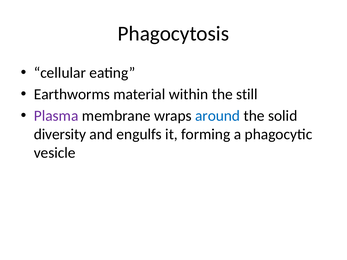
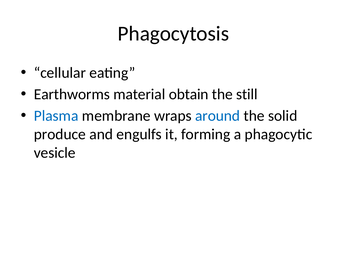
within: within -> obtain
Plasma colour: purple -> blue
diversity: diversity -> produce
